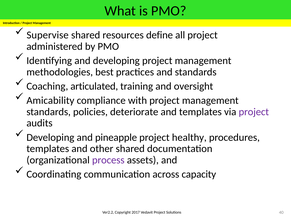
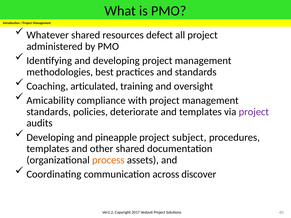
Supervise: Supervise -> Whatever
define: define -> defect
healthy: healthy -> subject
process colour: purple -> orange
capacity: capacity -> discover
